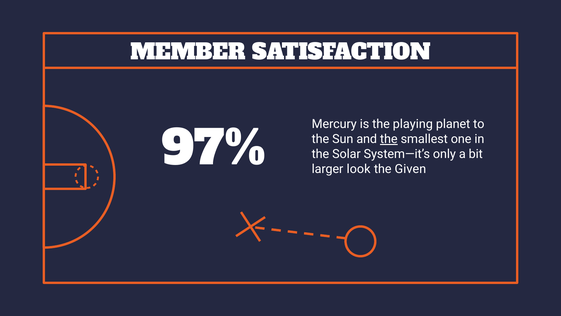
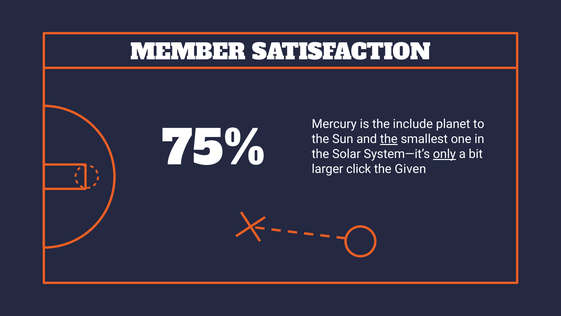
playing: playing -> include
97%: 97% -> 75%
only underline: none -> present
look: look -> click
